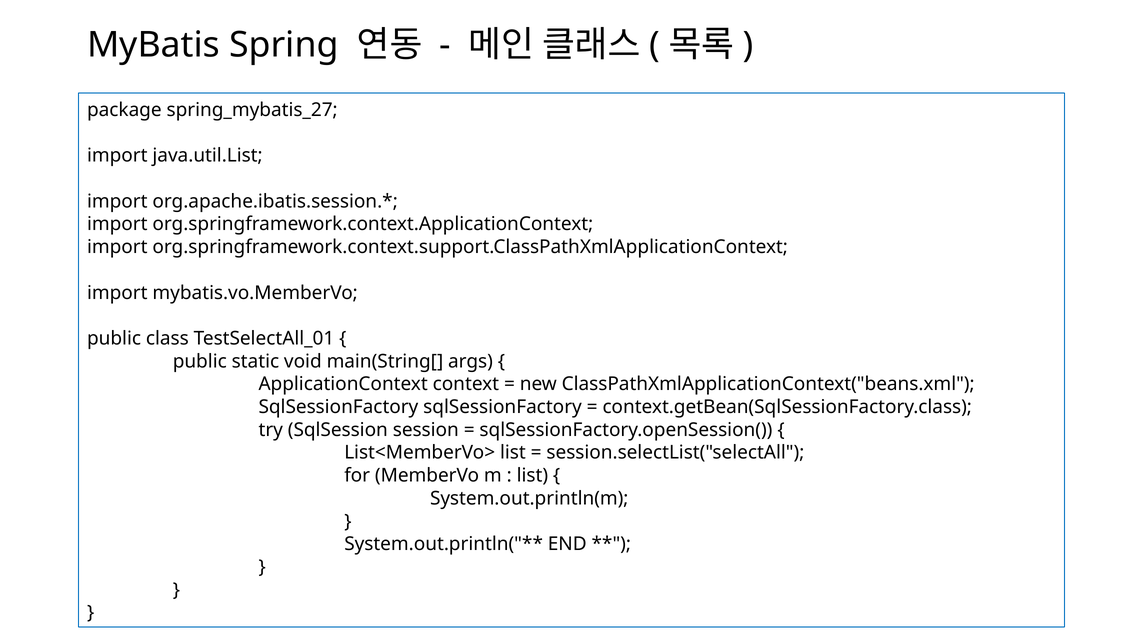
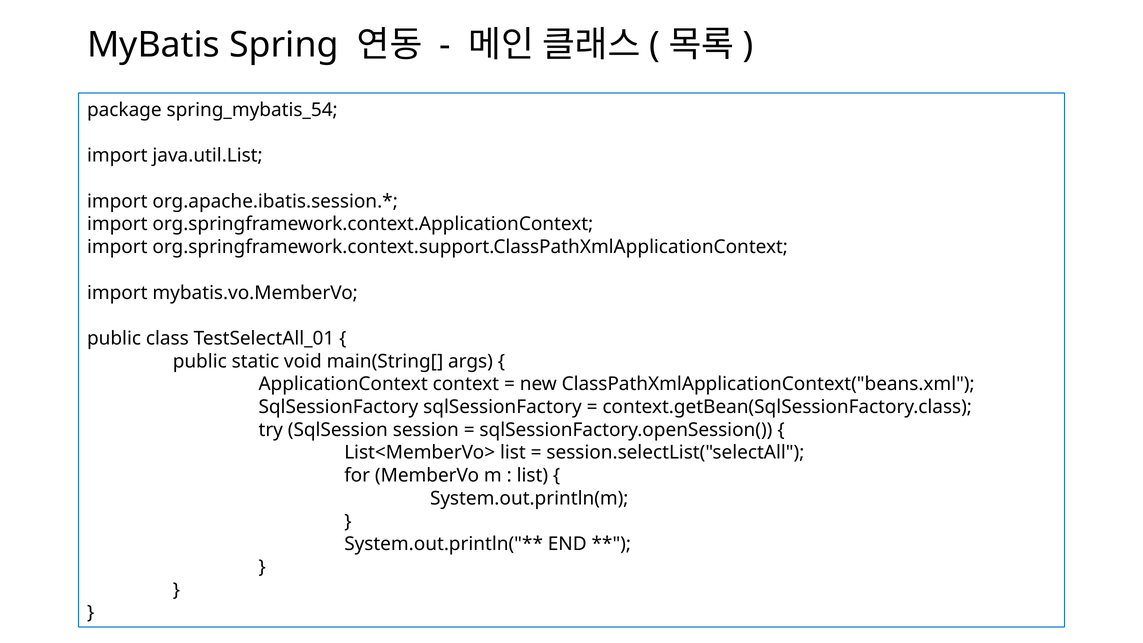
spring_mybatis_27: spring_mybatis_27 -> spring_mybatis_54
